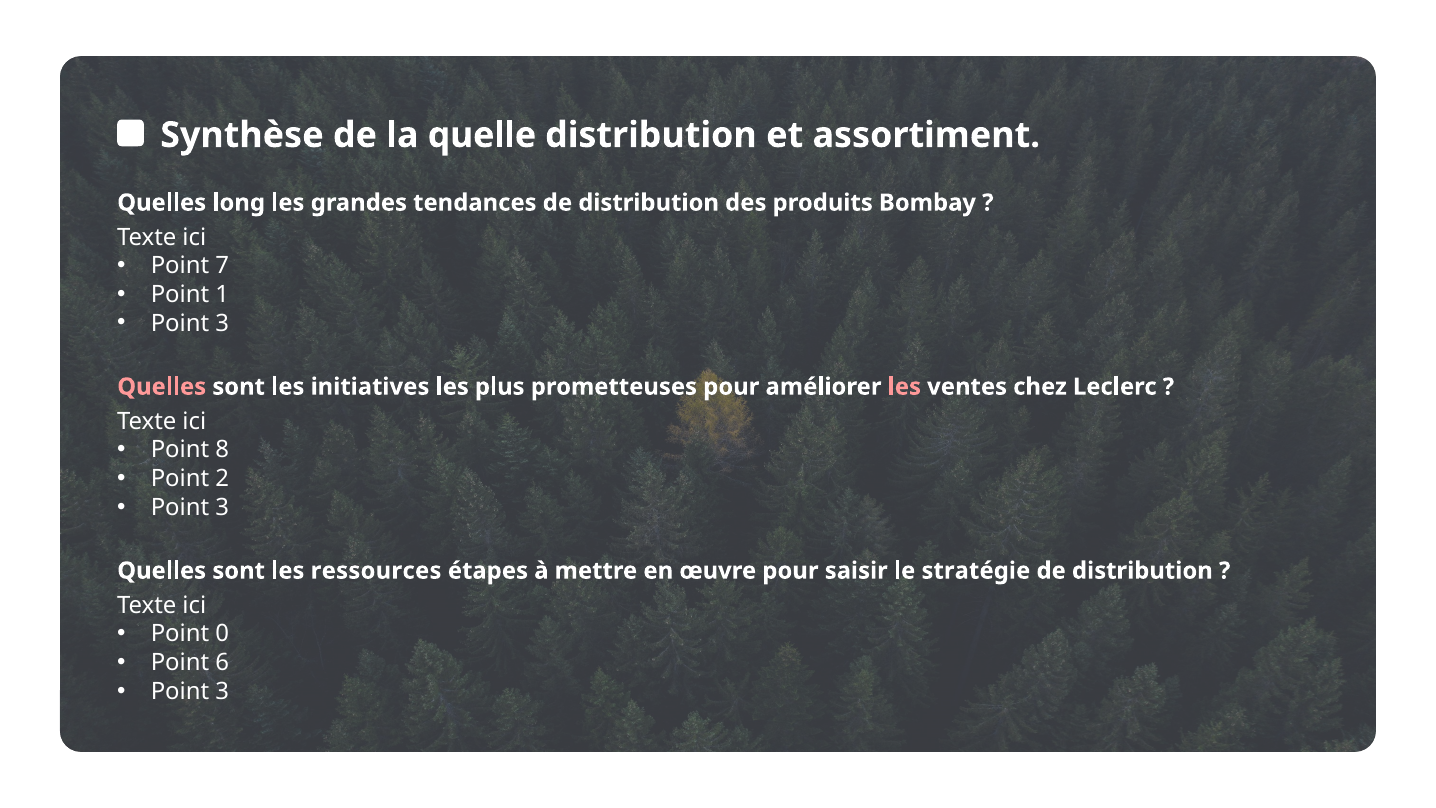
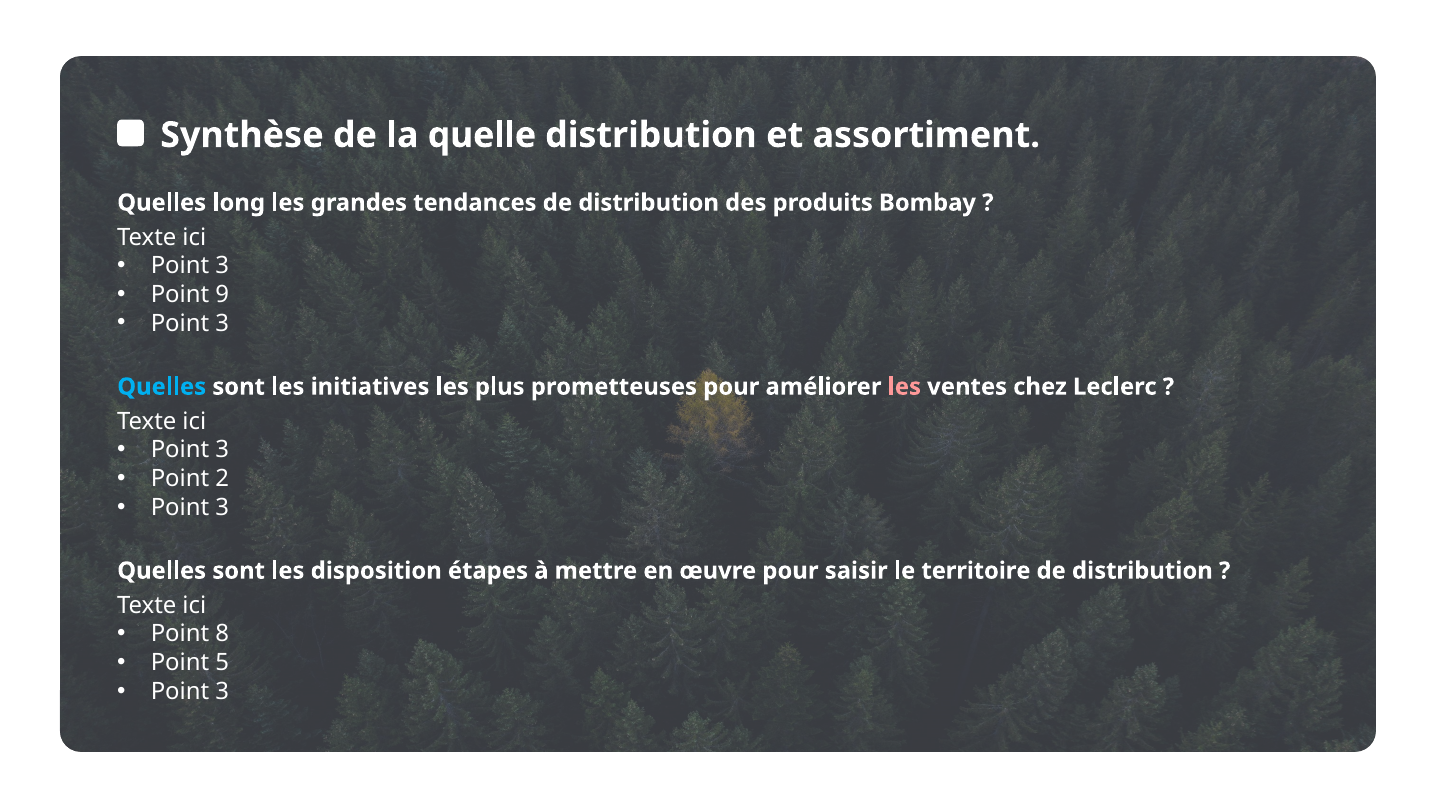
7 at (222, 266): 7 -> 3
1: 1 -> 9
Quelles at (162, 387) colour: pink -> light blue
8 at (222, 450): 8 -> 3
ressources: ressources -> disposition
stratégie: stratégie -> territoire
0: 0 -> 8
6: 6 -> 5
